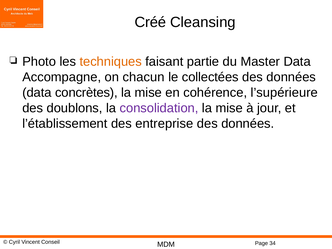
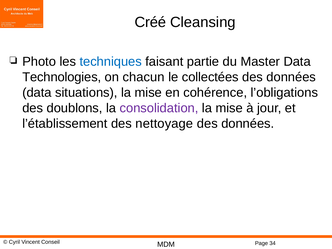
techniques colour: orange -> blue
Accompagne: Accompagne -> Technologies
concrètes: concrètes -> situations
l’supérieure: l’supérieure -> l’obligations
entreprise: entreprise -> nettoyage
